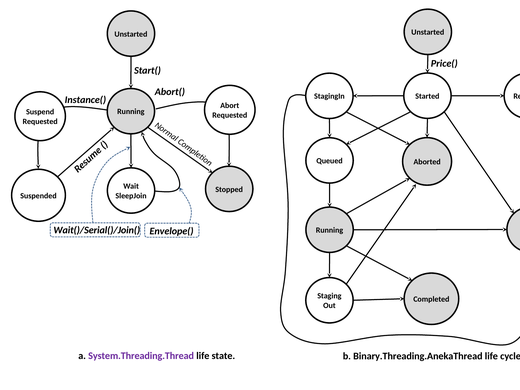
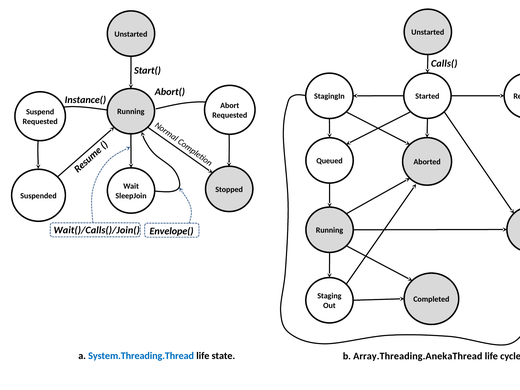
Price(: Price( -> Calls(
Wait()/Serial()/Join(: Wait()/Serial()/Join( -> Wait()/Calls()/Join(
System.Threading.Thread colour: purple -> blue
Binary.Threading.AnekaThread: Binary.Threading.AnekaThread -> Array.Threading.AnekaThread
